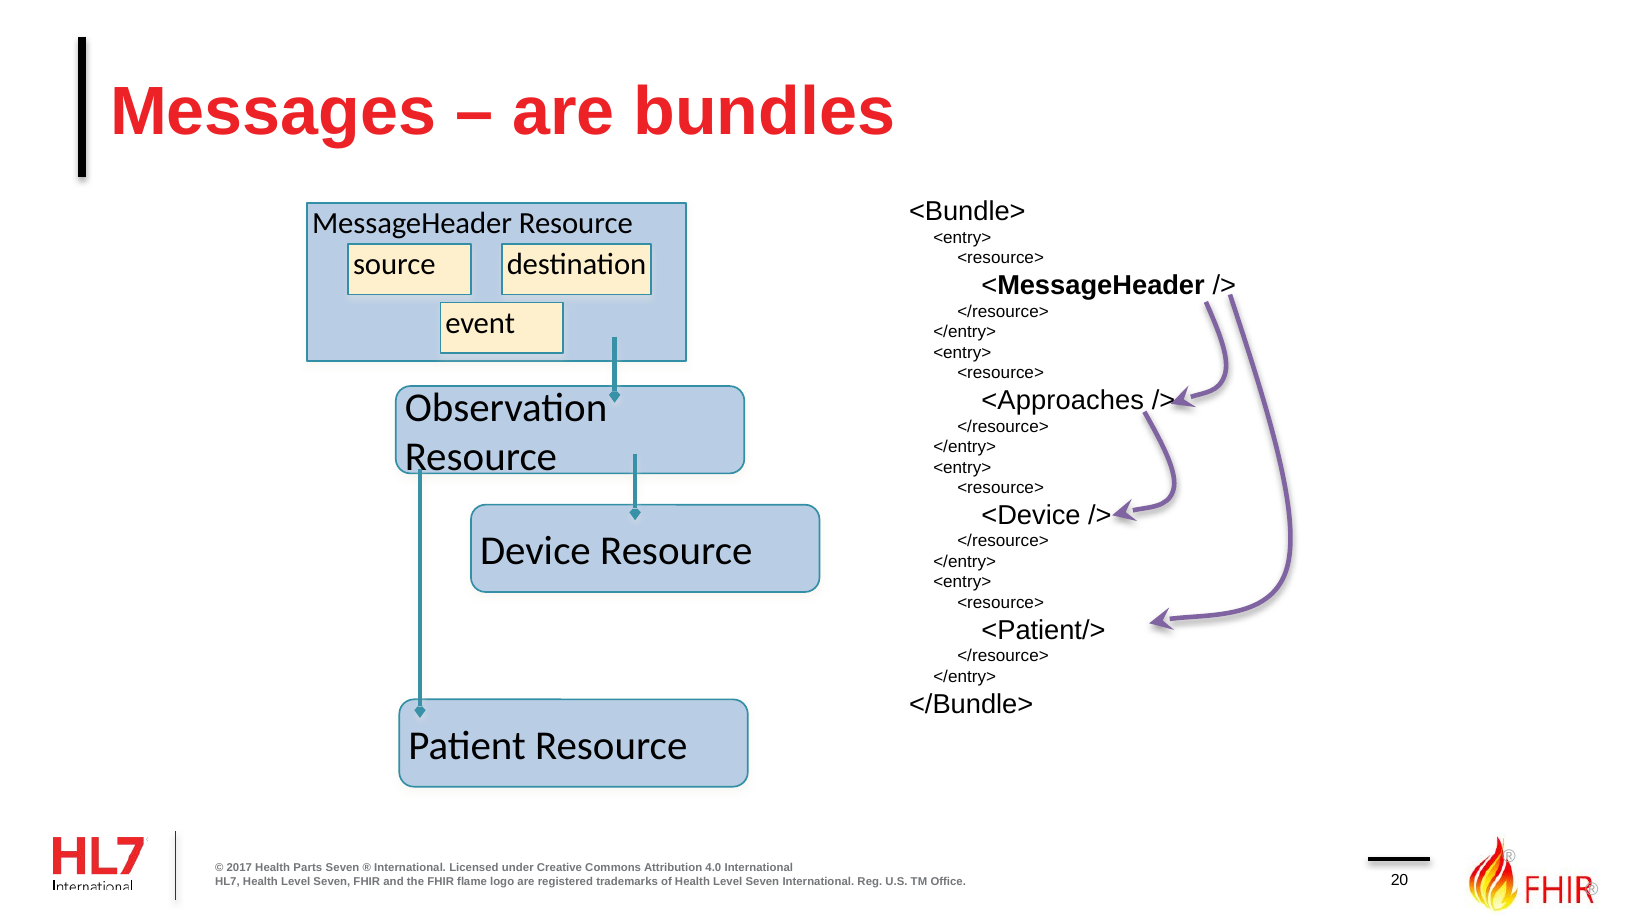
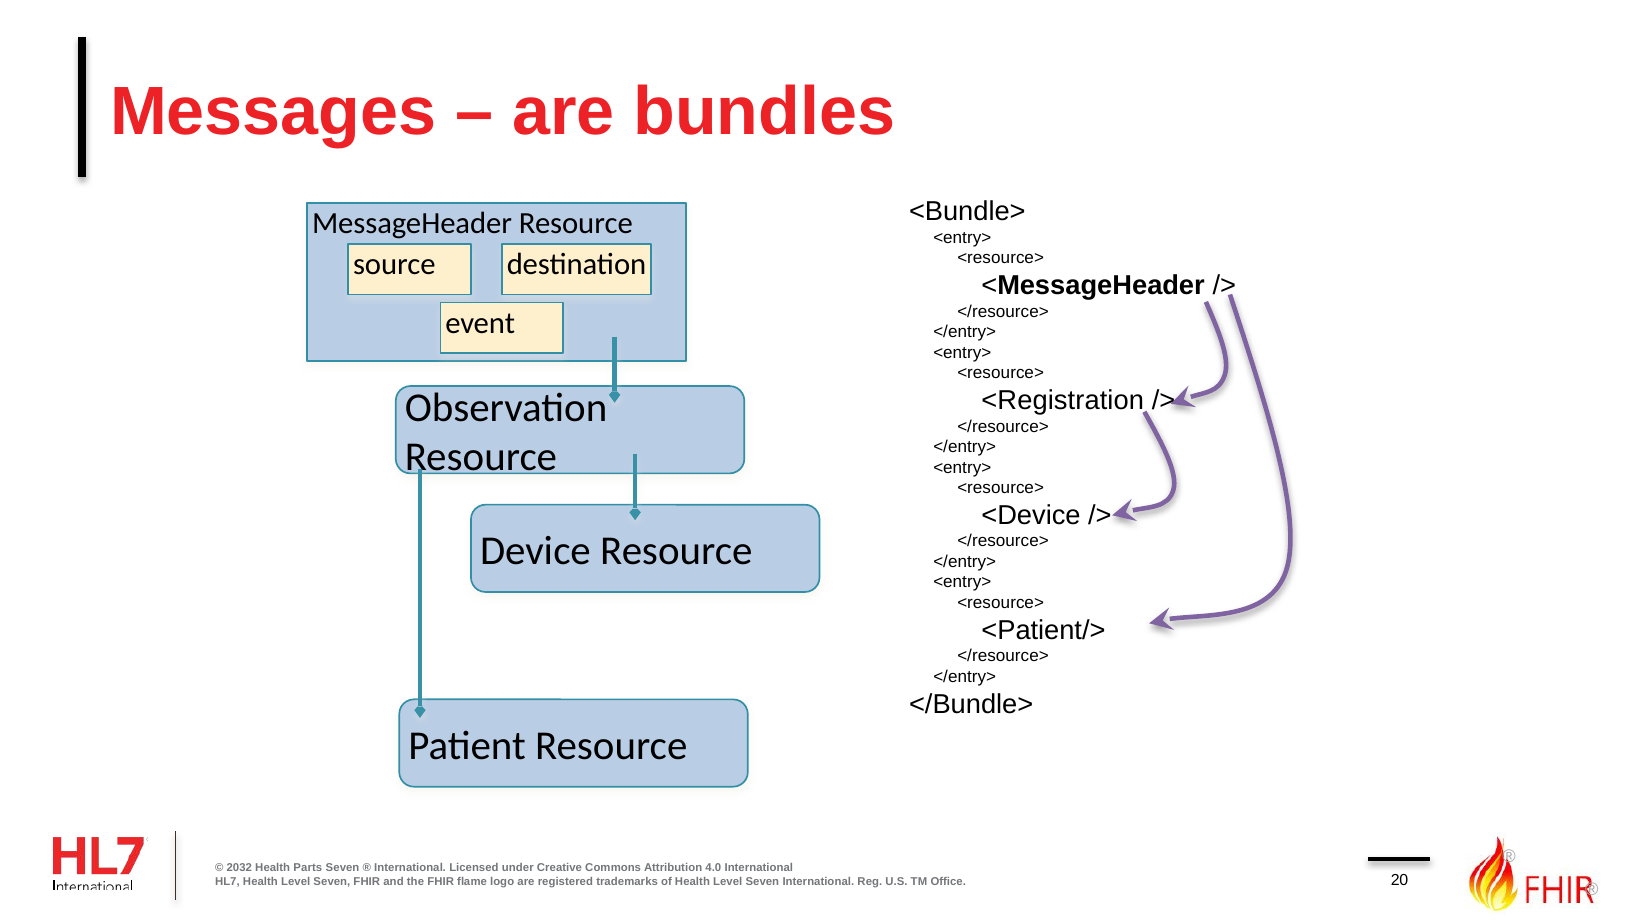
<Approaches: <Approaches -> <Registration
2017: 2017 -> 2032
